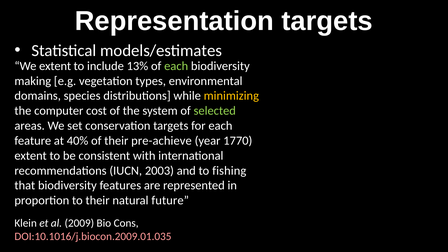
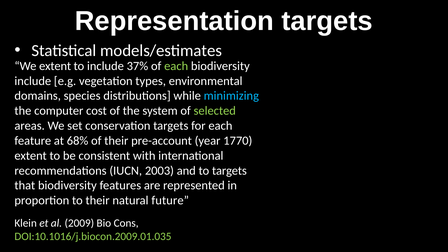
13%: 13% -> 37%
making at (33, 81): making -> include
minimizing colour: yellow -> light blue
40%: 40% -> 68%
pre-achieve: pre-achieve -> pre-account
to fishing: fishing -> targets
DOI:10.1016/j.biocon.2009.01.035 colour: pink -> light green
